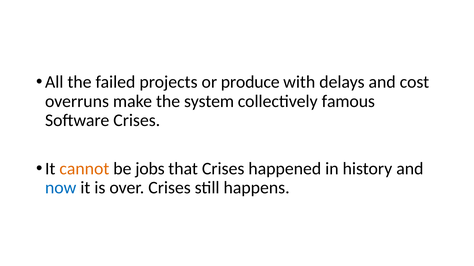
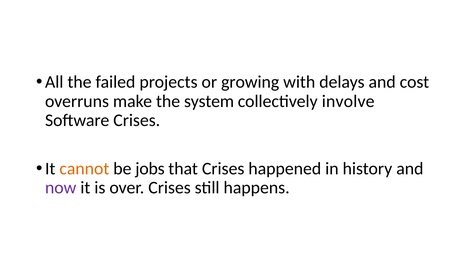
produce: produce -> growing
famous: famous -> involve
now colour: blue -> purple
